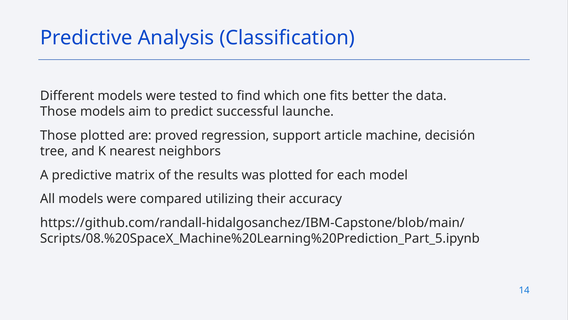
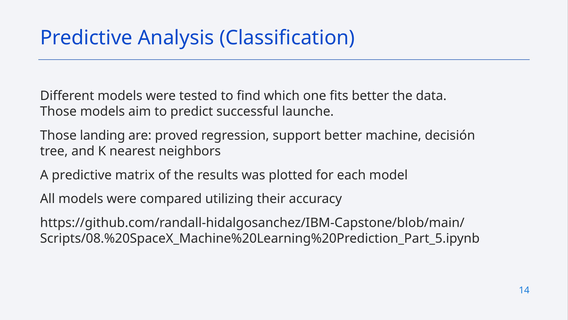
Those plotted: plotted -> landing
support article: article -> better
